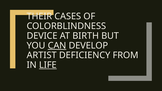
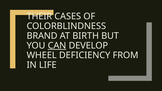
DEVICE: DEVICE -> BRAND
ARTIST: ARTIST -> WHEEL
LIFE underline: present -> none
